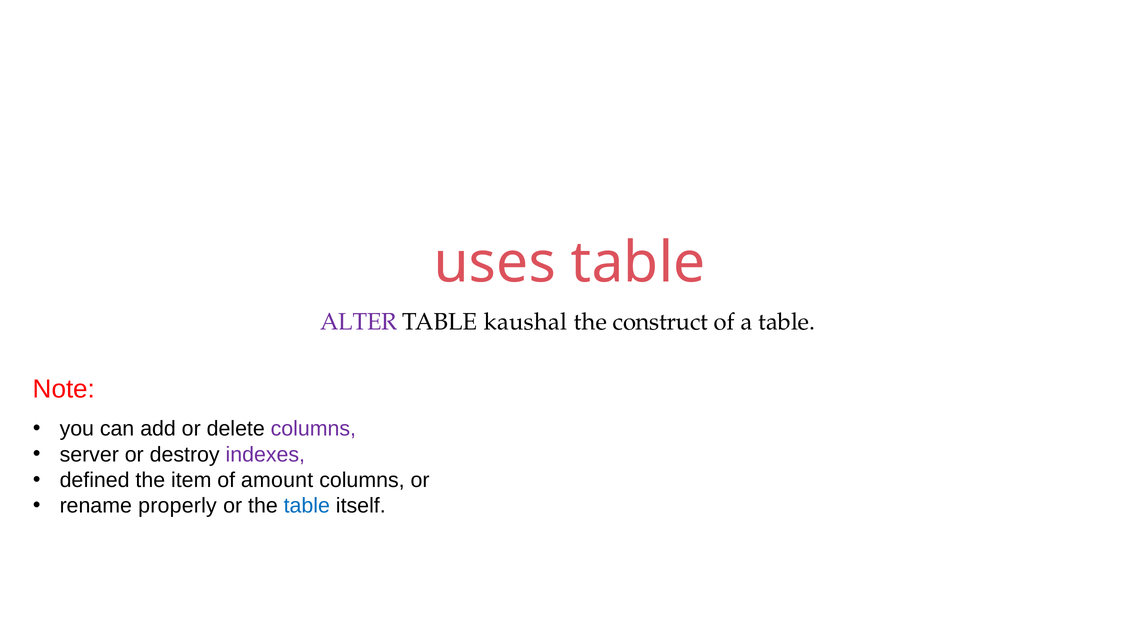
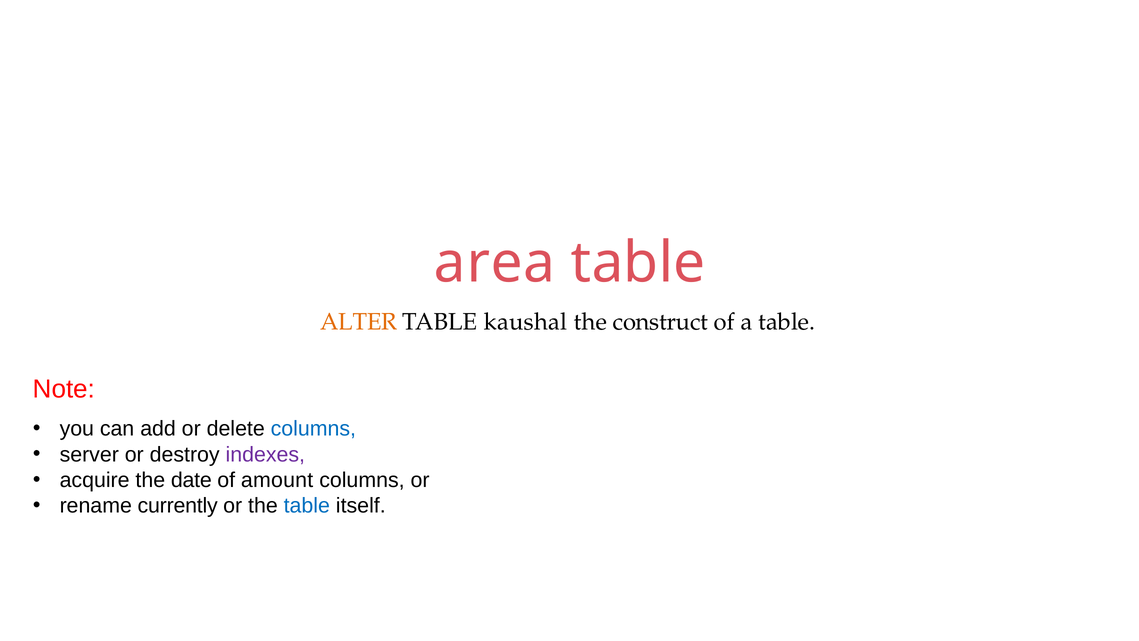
uses: uses -> area
ALTER colour: purple -> orange
columns at (313, 429) colour: purple -> blue
defined: defined -> acquire
item: item -> date
properly: properly -> currently
